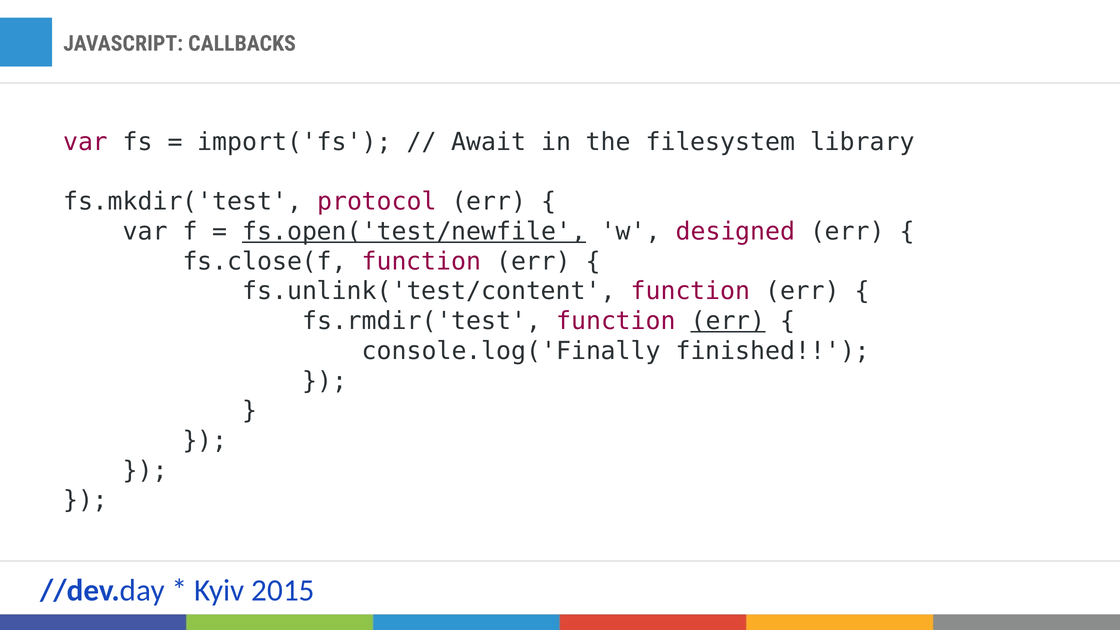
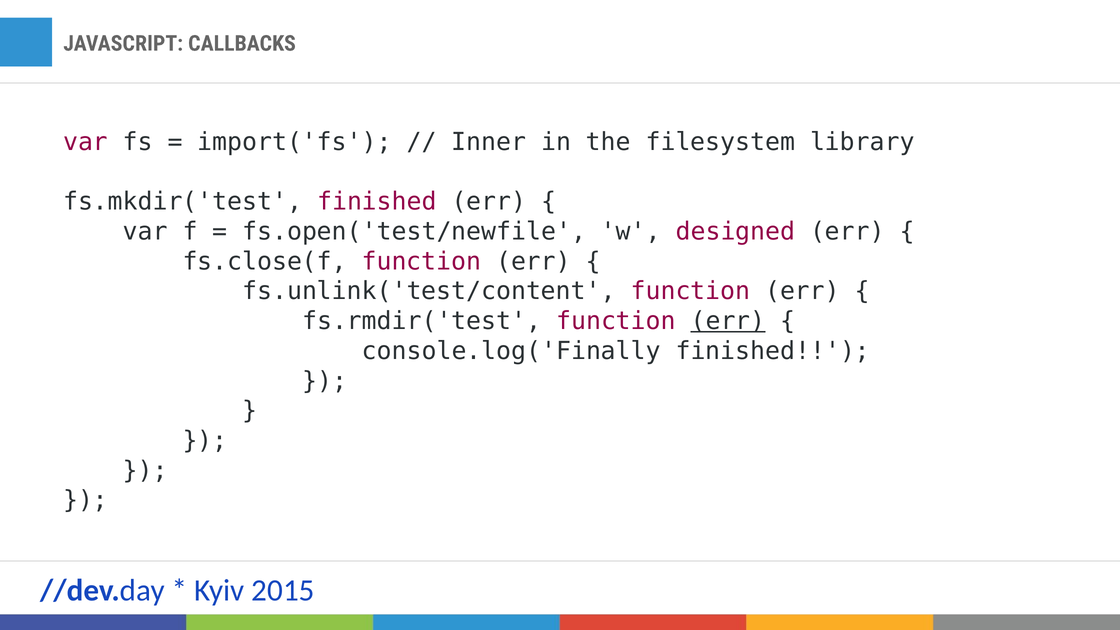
Await: Await -> Inner
fs.mkdir('test protocol: protocol -> finished
fs.open('test/newfile underline: present -> none
